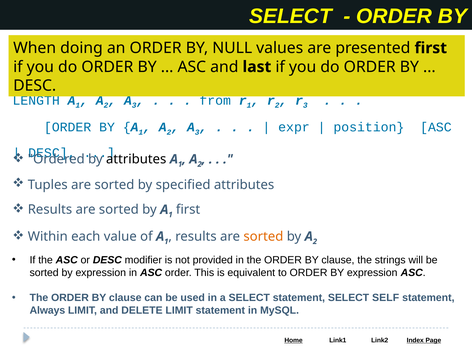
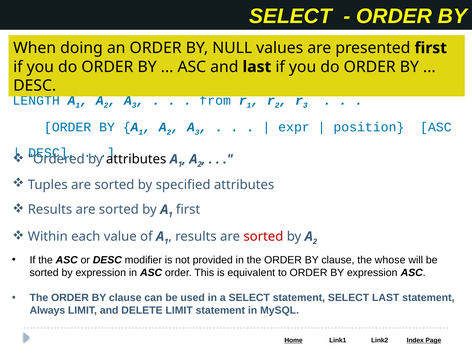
sorted at (263, 236) colour: orange -> red
strings: strings -> whose
SELECT SELF: SELF -> LAST
